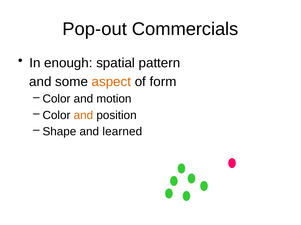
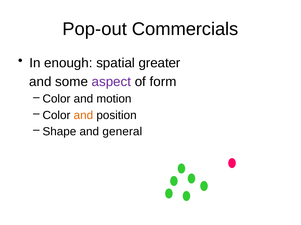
pattern: pattern -> greater
aspect colour: orange -> purple
learned: learned -> general
